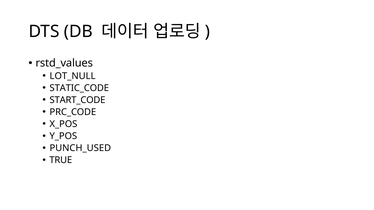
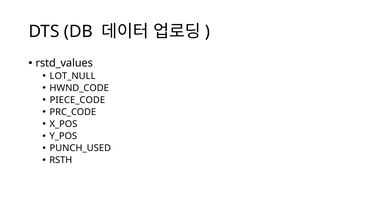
STATIC_CODE: STATIC_CODE -> HWND_CODE
START_CODE: START_CODE -> PIECE_CODE
TRUE: TRUE -> RSTH
